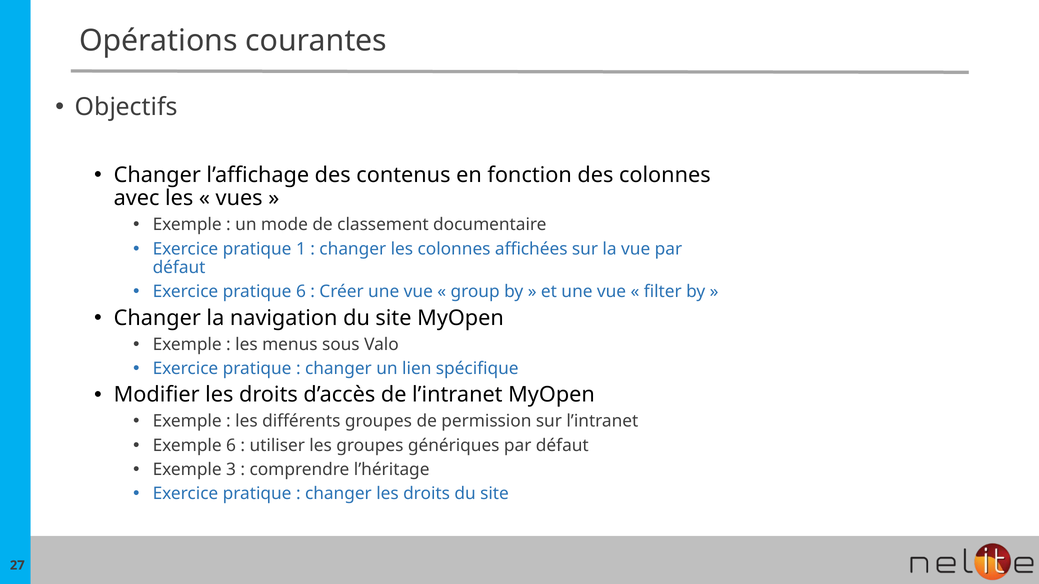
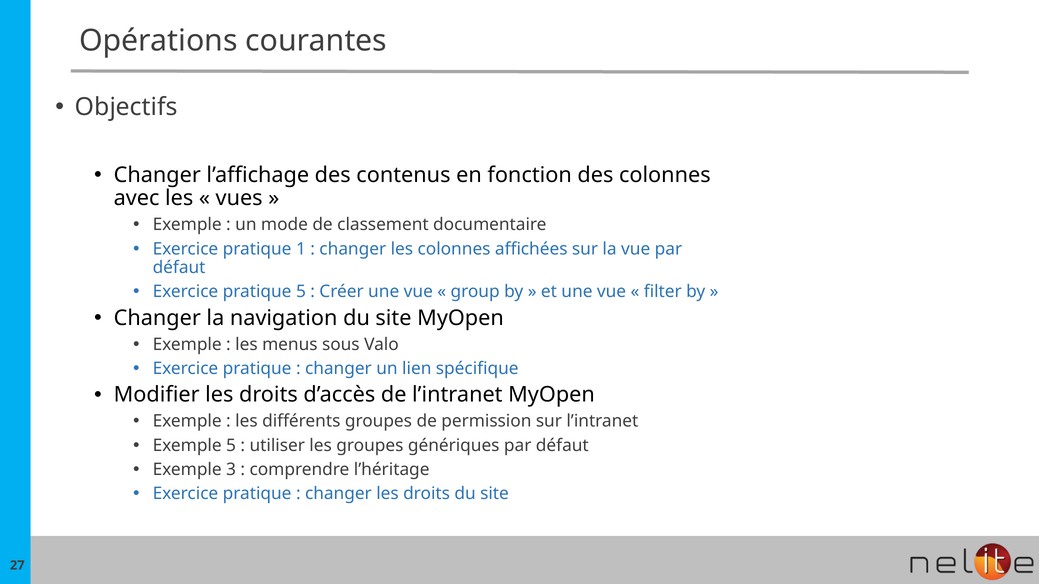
pratique 6: 6 -> 5
Exemple 6: 6 -> 5
